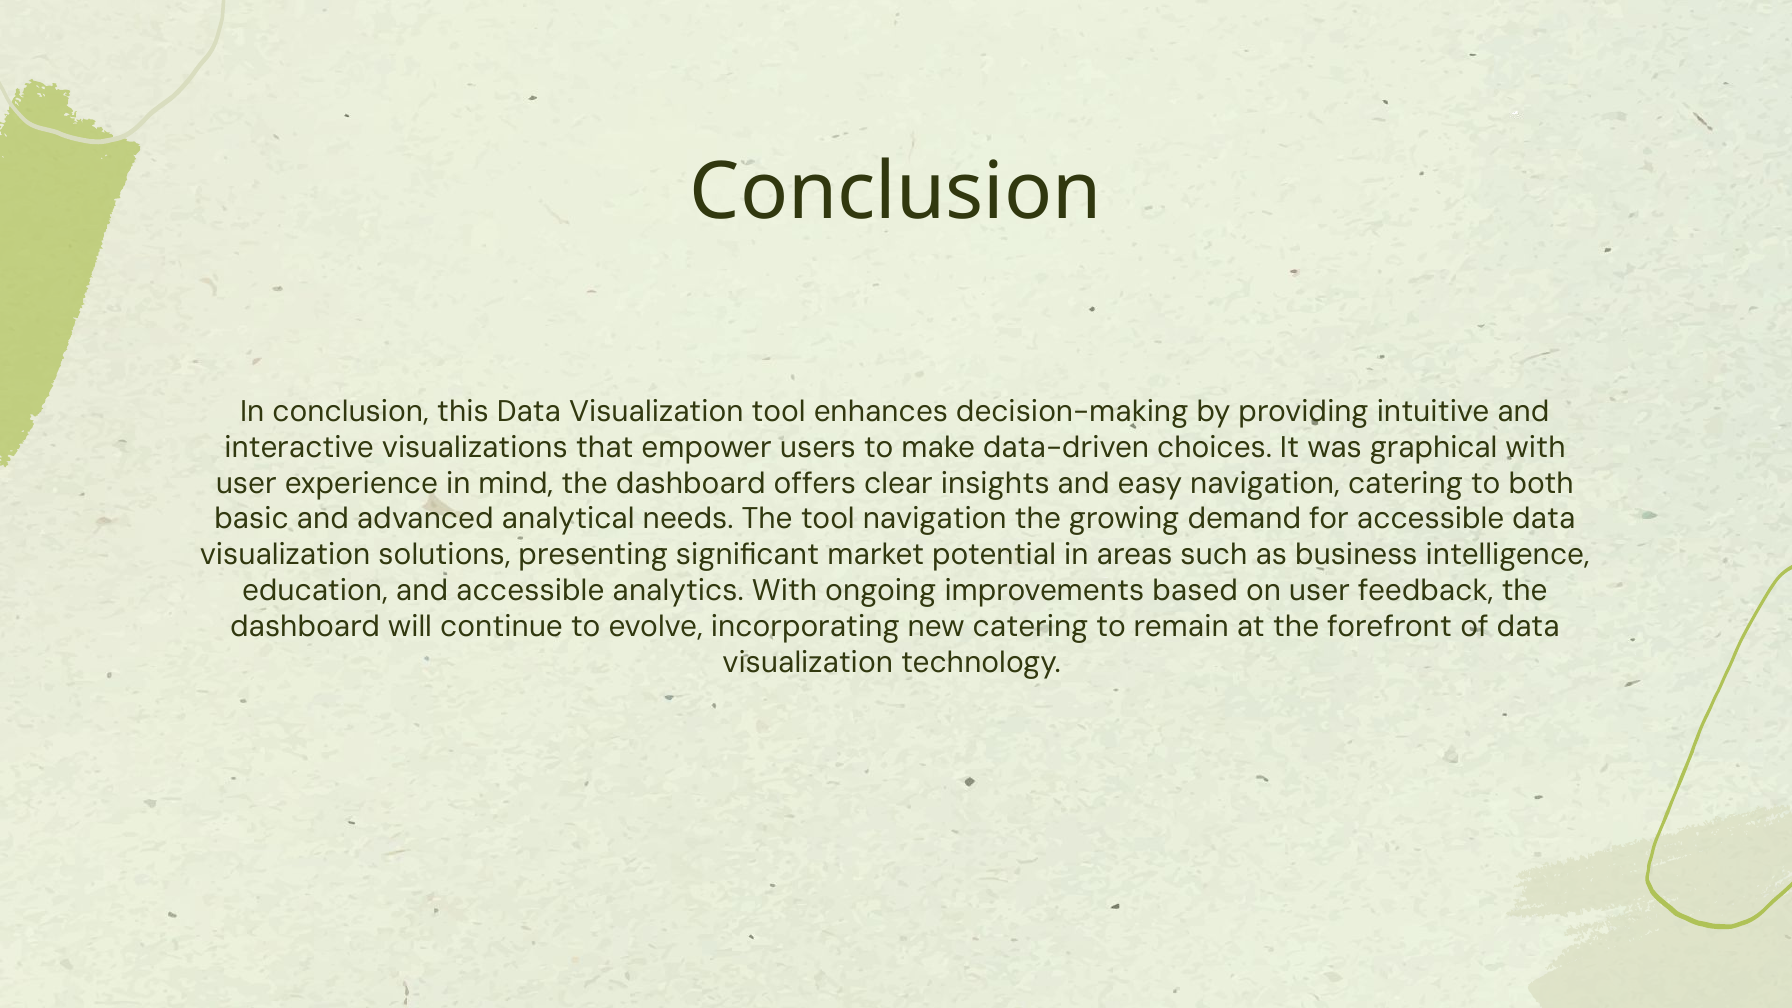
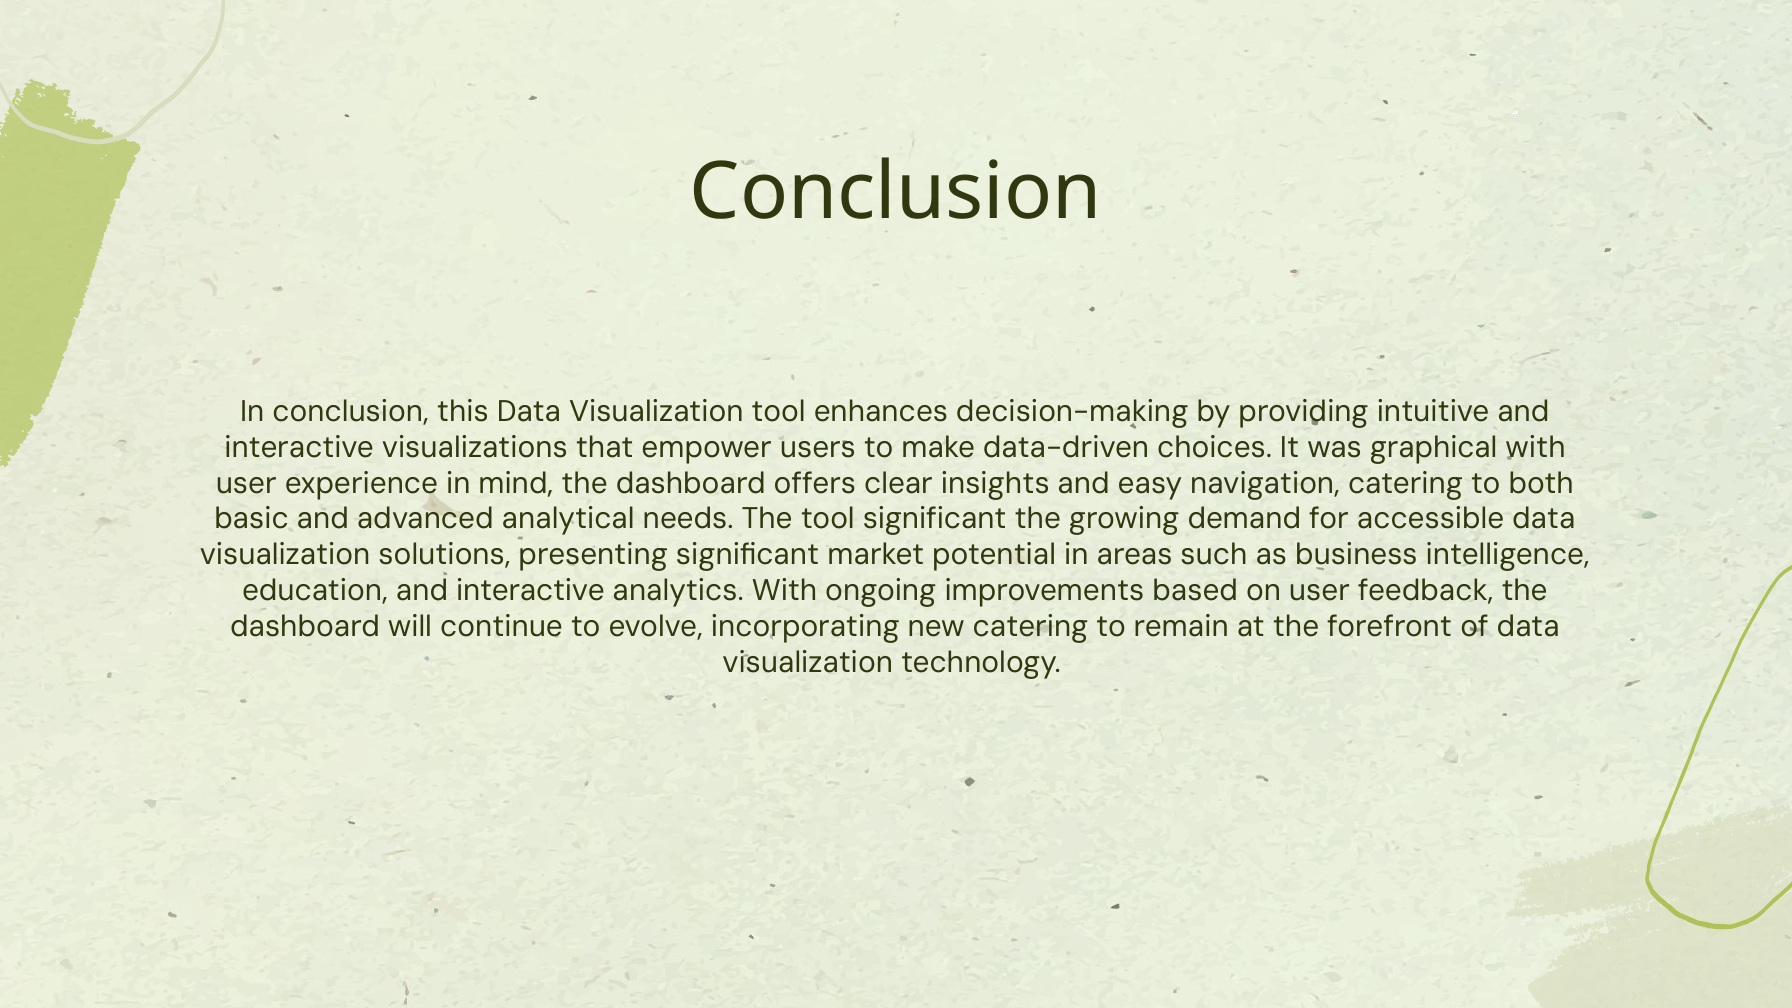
tool navigation: navigation -> significant
education and accessible: accessible -> interactive
